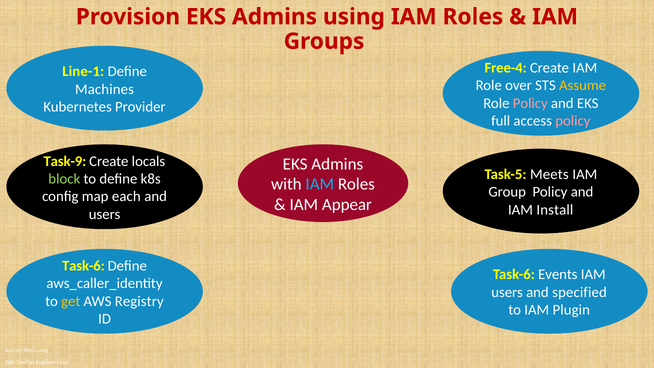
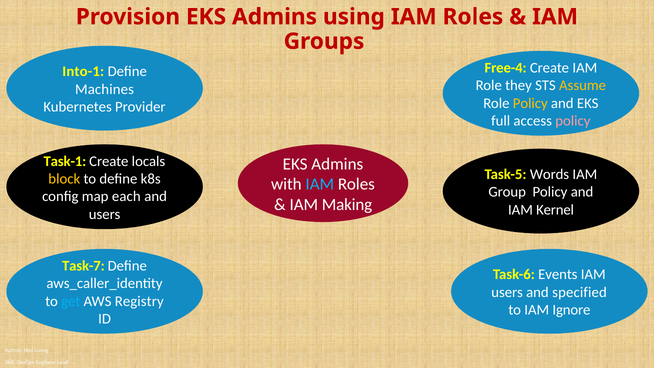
Line-1: Line-1 -> Into-1
over: over -> they
Policy at (530, 103) colour: pink -> yellow
Task-9: Task-9 -> Task-1
Meets: Meets -> Words
block colour: light green -> yellow
Appear: Appear -> Making
Install: Install -> Kernel
Task-6 at (83, 266): Task-6 -> Task-7
get colour: yellow -> light blue
Plugin: Plugin -> Ignore
